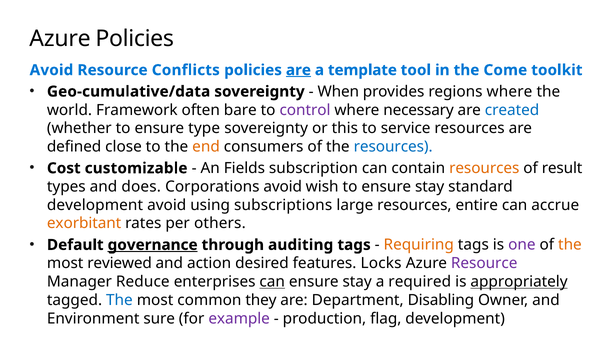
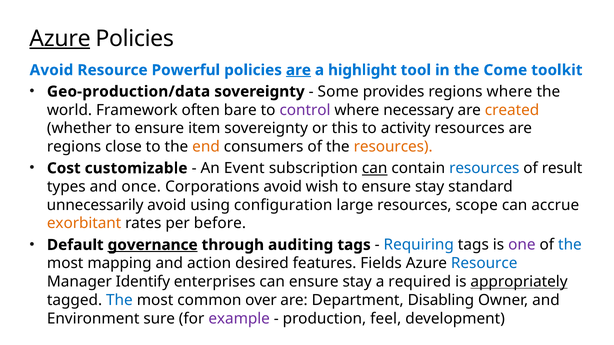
Azure at (60, 38) underline: none -> present
Conflicts: Conflicts -> Powerful
template: template -> highlight
Geo-cumulative/data: Geo-cumulative/data -> Geo-production/data
When: When -> Some
created colour: blue -> orange
type: type -> item
service: service -> activity
defined at (74, 147): defined -> regions
resources at (393, 147) colour: blue -> orange
Fields: Fields -> Event
can at (375, 168) underline: none -> present
resources at (484, 168) colour: orange -> blue
does: does -> once
development at (95, 205): development -> unnecessarily
subscriptions: subscriptions -> configuration
entire: entire -> scope
others: others -> before
Requiring colour: orange -> blue
the at (570, 245) colour: orange -> blue
reviewed: reviewed -> mapping
Locks: Locks -> Fields
Resource at (484, 264) colour: purple -> blue
Reduce: Reduce -> Identify
can at (272, 282) underline: present -> none
they: they -> over
flag: flag -> feel
